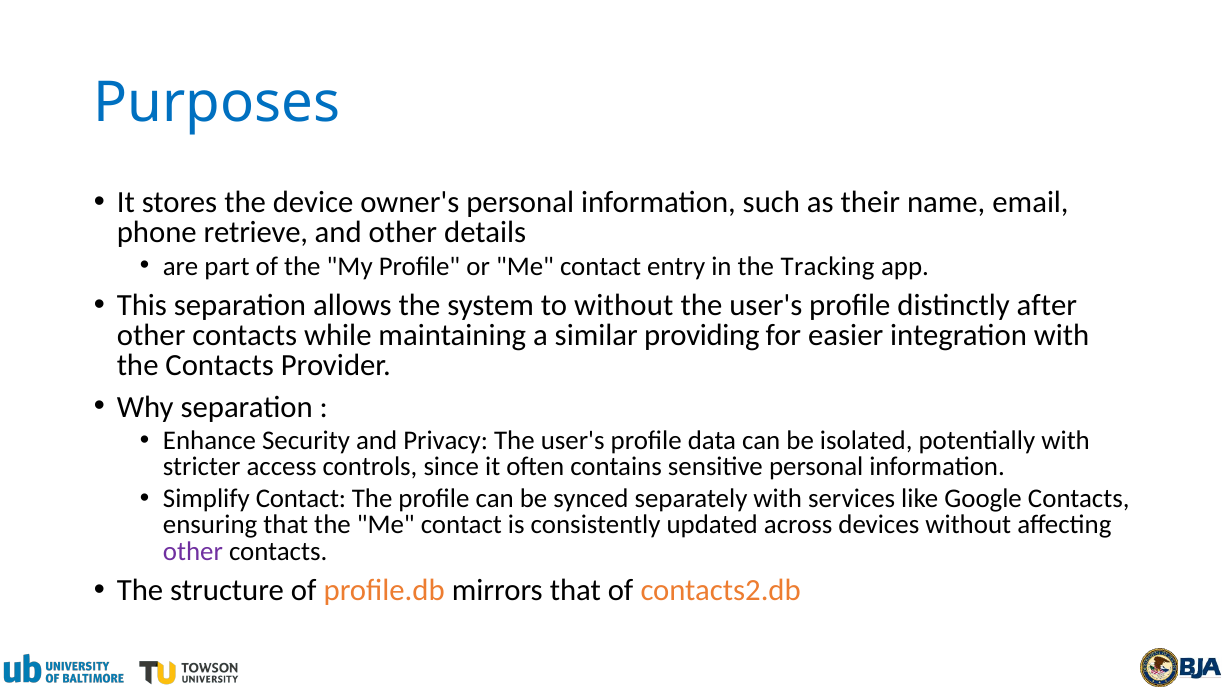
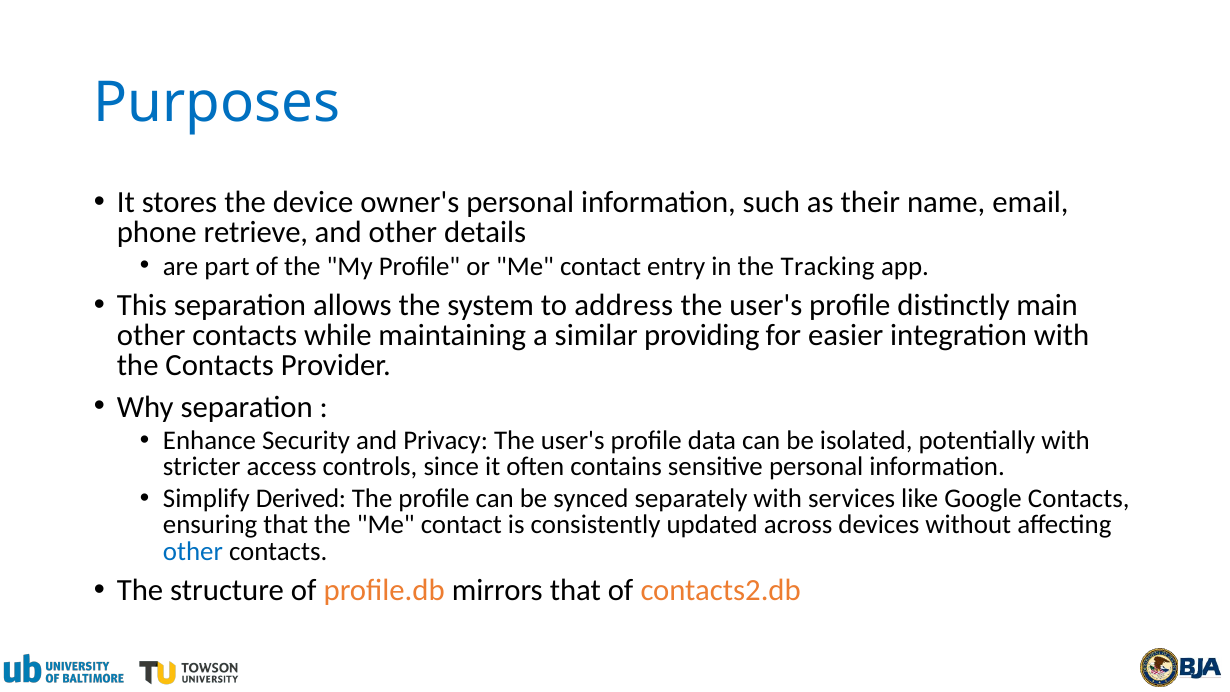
to without: without -> address
after: after -> main
Simplify Contact: Contact -> Derived
other at (193, 551) colour: purple -> blue
